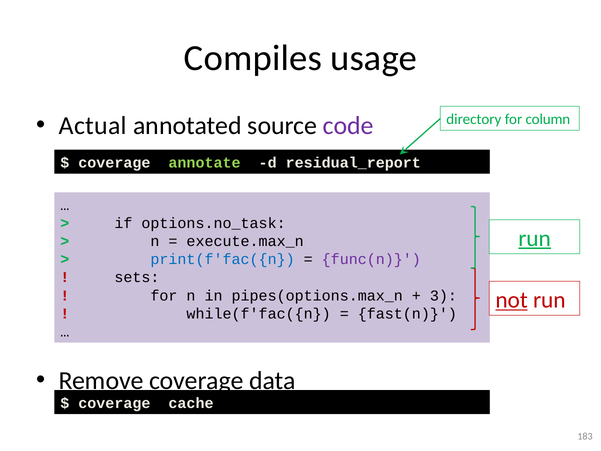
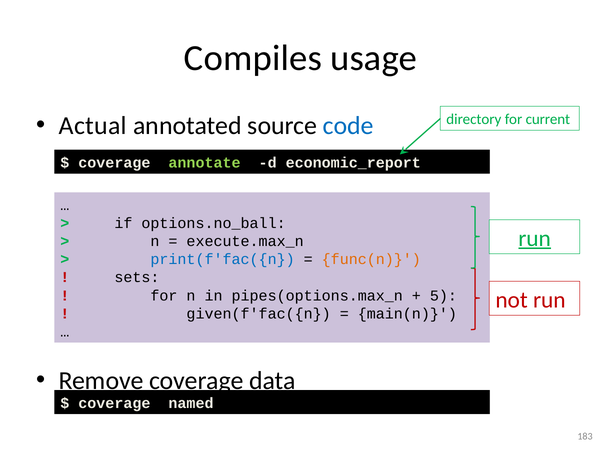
code colour: purple -> blue
column: column -> current
residual_report: residual_report -> economic_report
options.no_task: options.no_task -> options.no_ball
func(n colour: purple -> orange
3: 3 -> 5
not underline: present -> none
while(f'fac({n: while(f'fac({n -> given(f'fac({n
fast(n: fast(n -> main(n
cache: cache -> named
